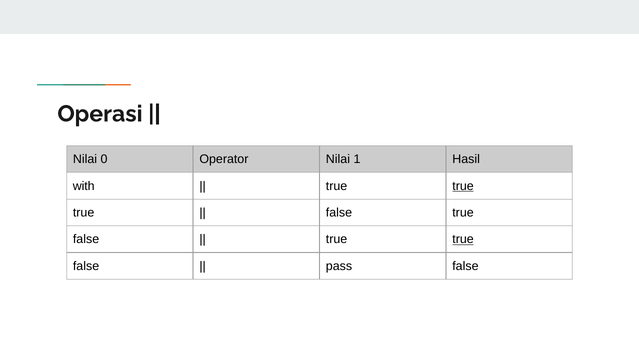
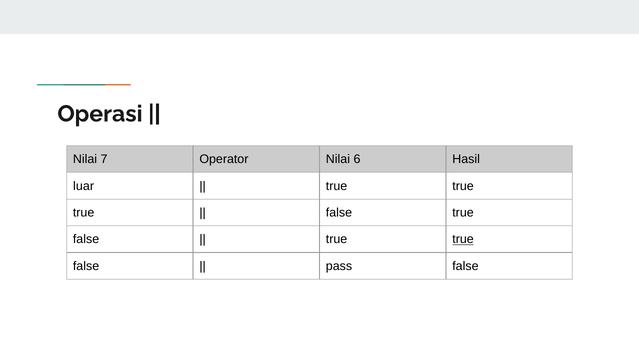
0: 0 -> 7
1: 1 -> 6
with: with -> luar
true at (463, 186) underline: present -> none
